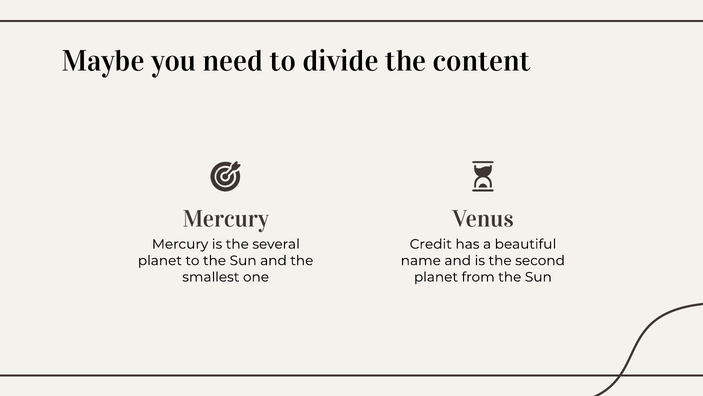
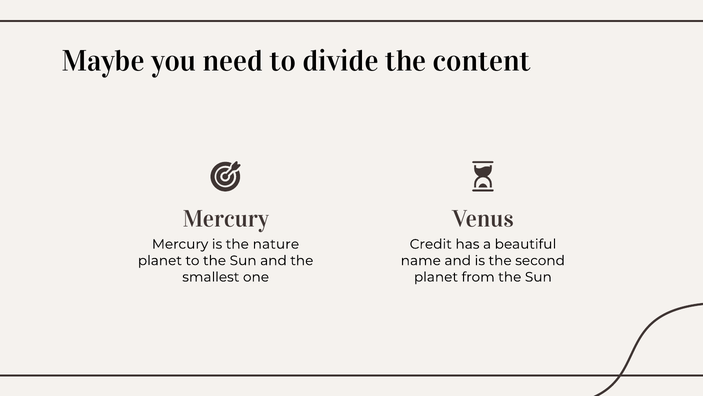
several: several -> nature
